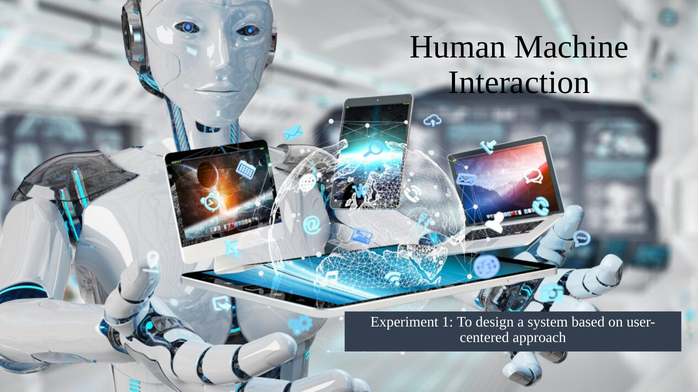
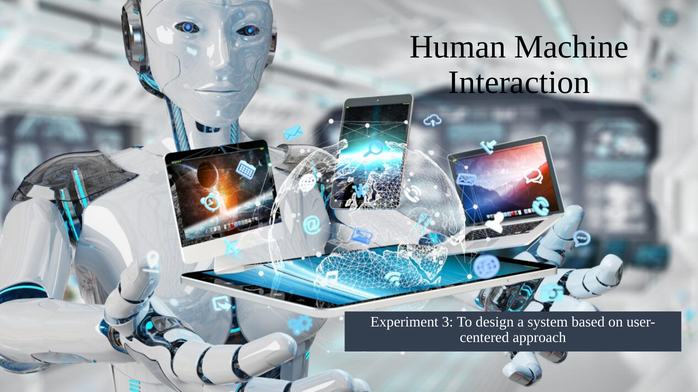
1: 1 -> 3
